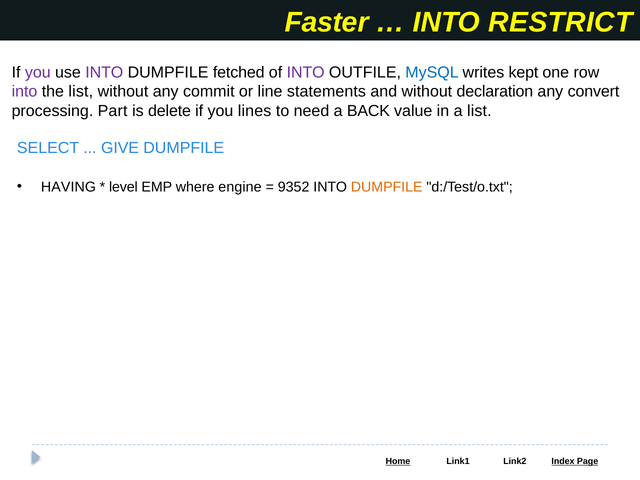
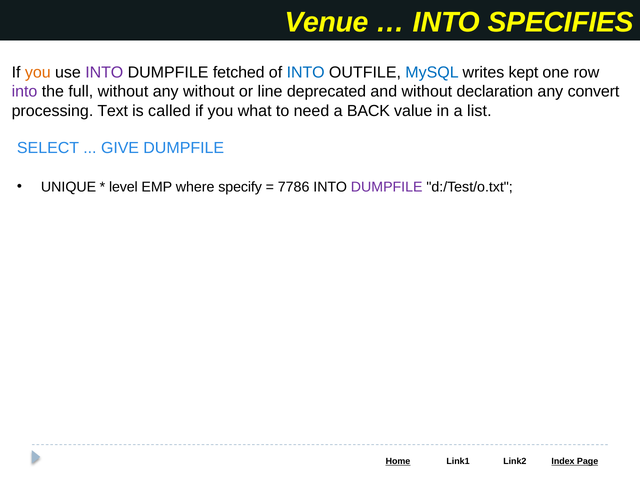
Faster: Faster -> Venue
RESTRICT: RESTRICT -> SPECIFIES
you at (38, 73) colour: purple -> orange
INTO at (306, 73) colour: purple -> blue
the list: list -> full
any commit: commit -> without
statements: statements -> deprecated
Part: Part -> Text
delete: delete -> called
lines: lines -> what
HAVING: HAVING -> UNIQUE
engine: engine -> specify
9352: 9352 -> 7786
DUMPFILE at (387, 187) colour: orange -> purple
